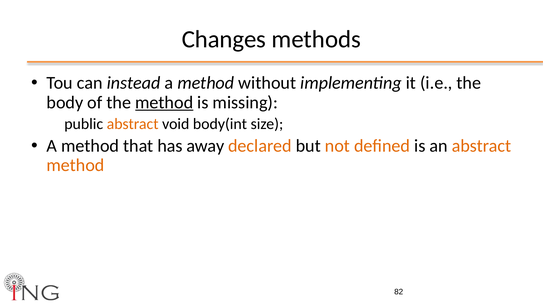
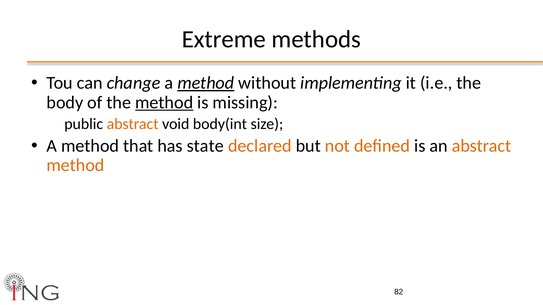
Changes: Changes -> Extreme
instead: instead -> change
method at (206, 83) underline: none -> present
away: away -> state
